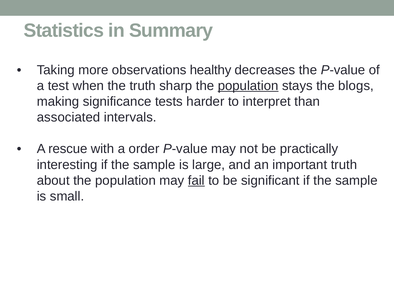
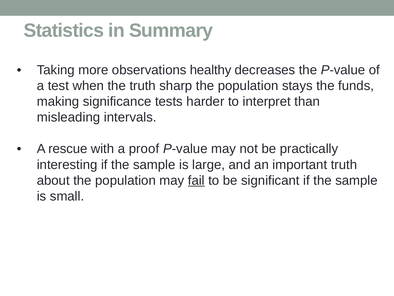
population at (248, 86) underline: present -> none
blogs: blogs -> funds
associated: associated -> misleading
order: order -> proof
